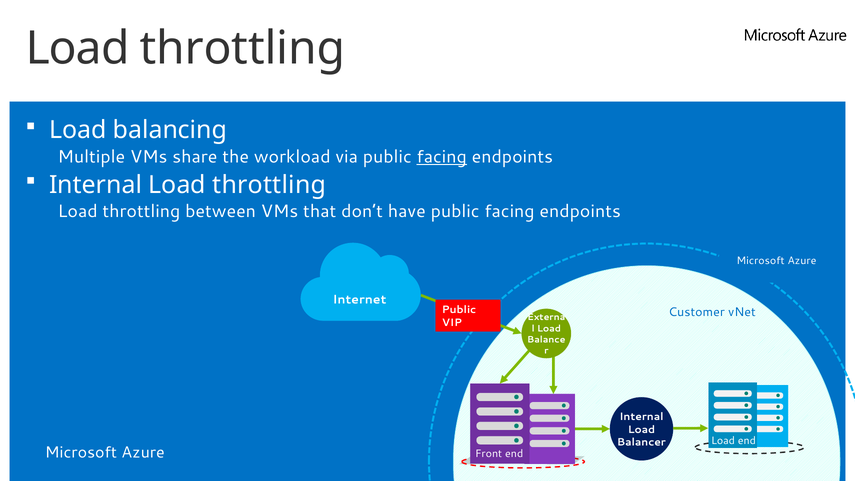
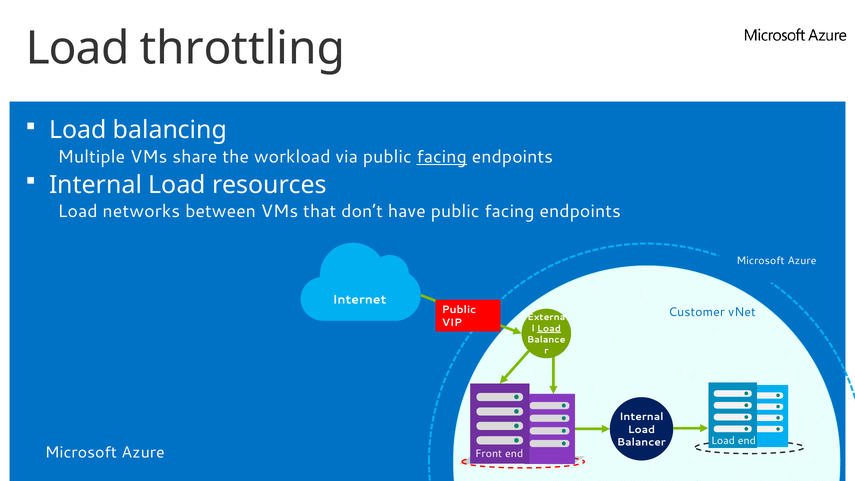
Internal Load throttling: throttling -> resources
throttling at (141, 212): throttling -> networks
Load at (549, 328) underline: none -> present
